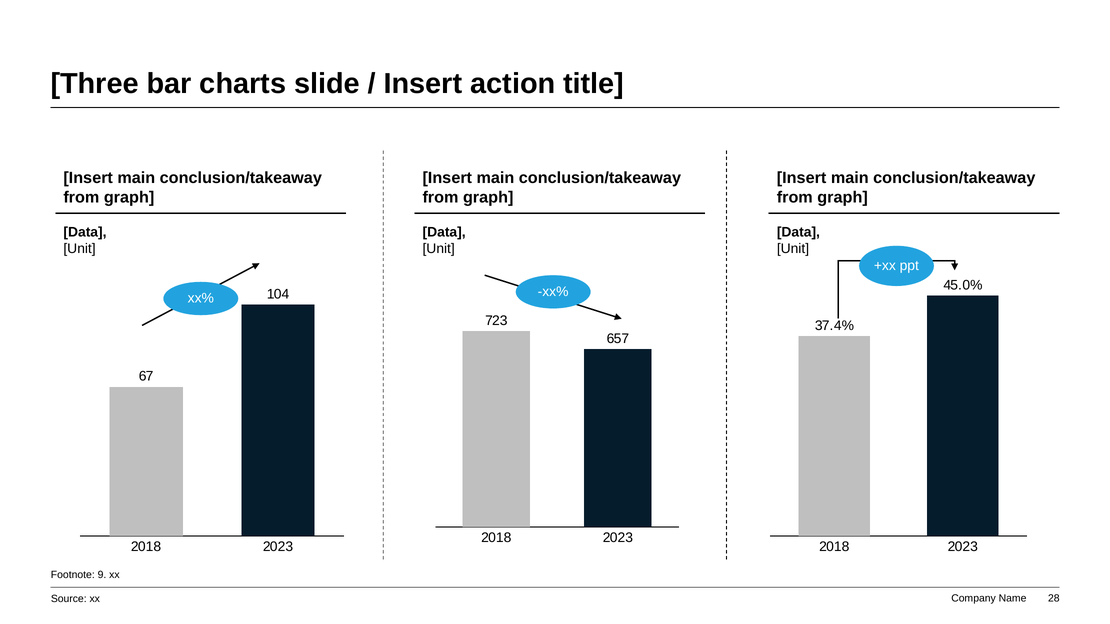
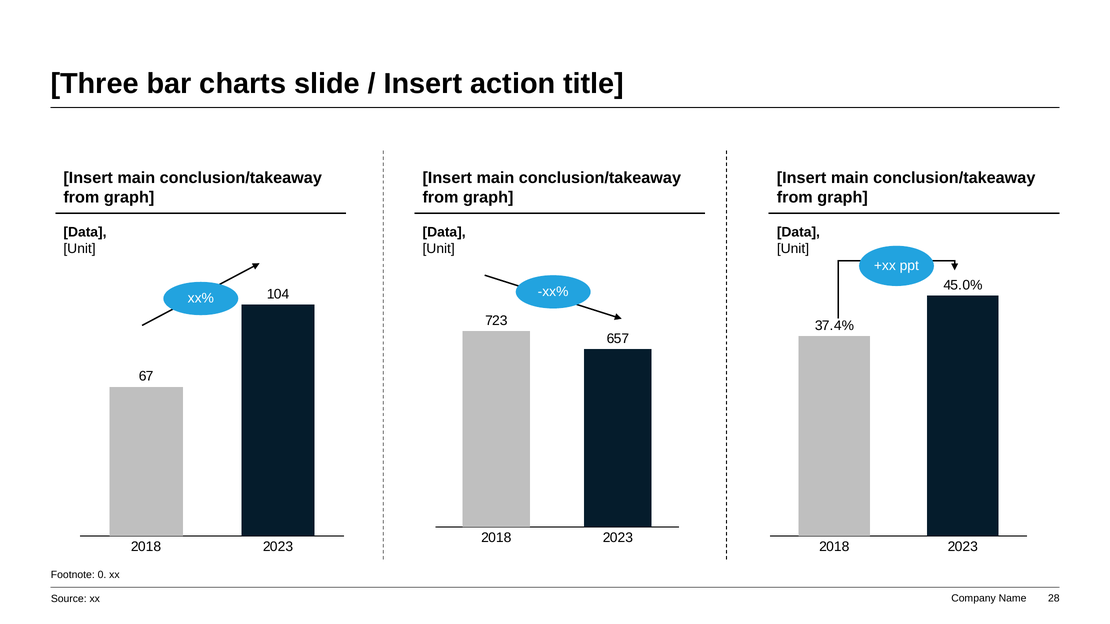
9: 9 -> 0
